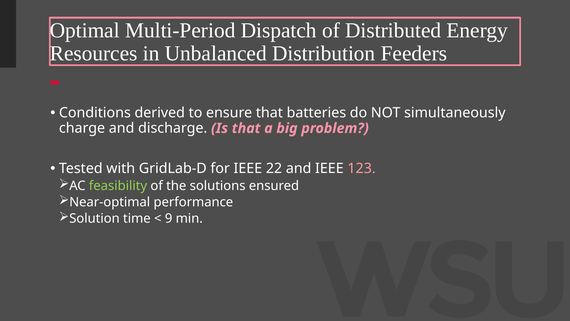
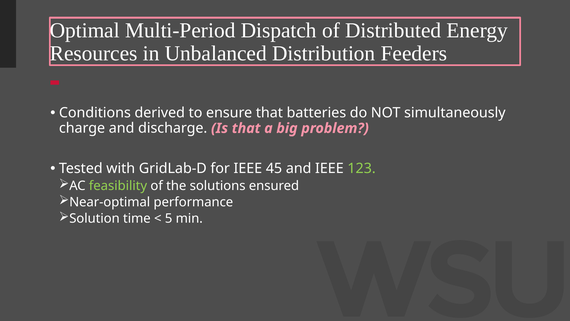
22: 22 -> 45
123 colour: pink -> light green
9: 9 -> 5
